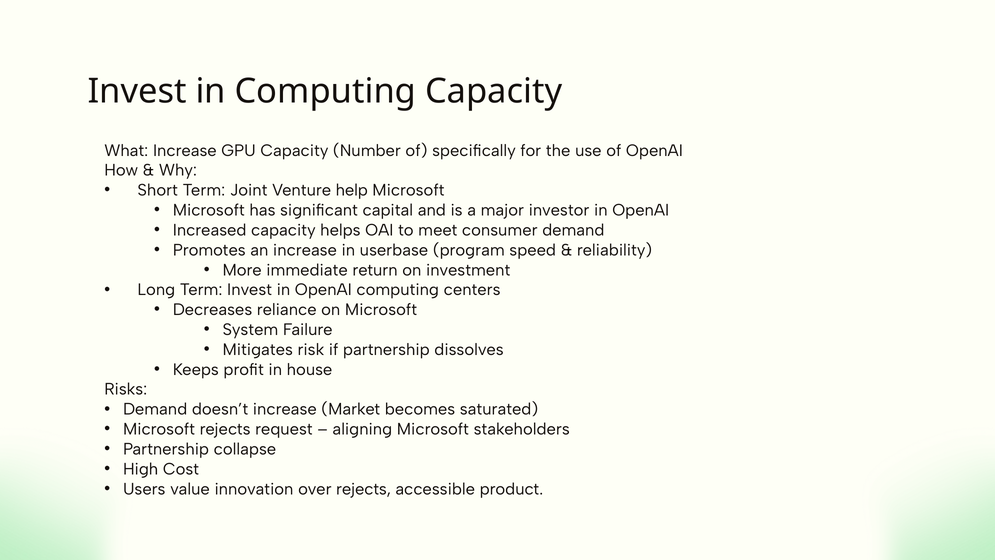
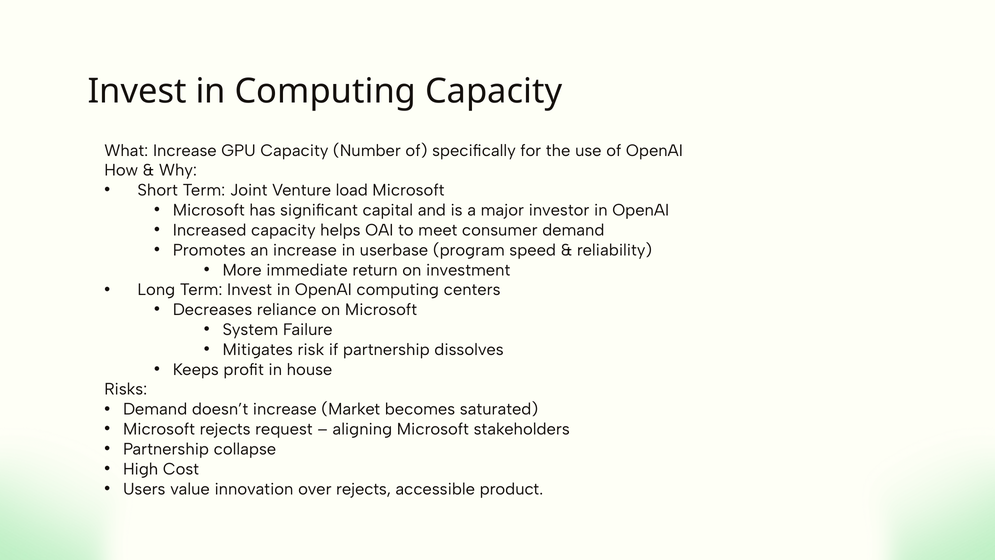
help: help -> load
